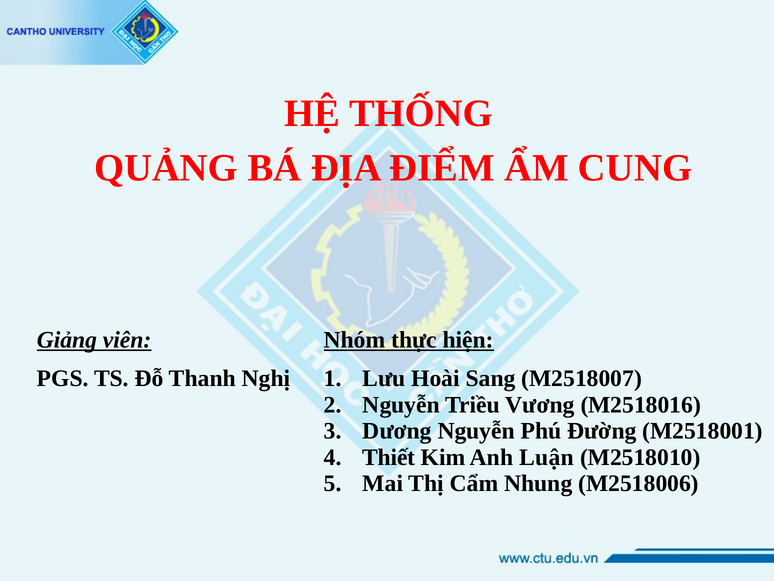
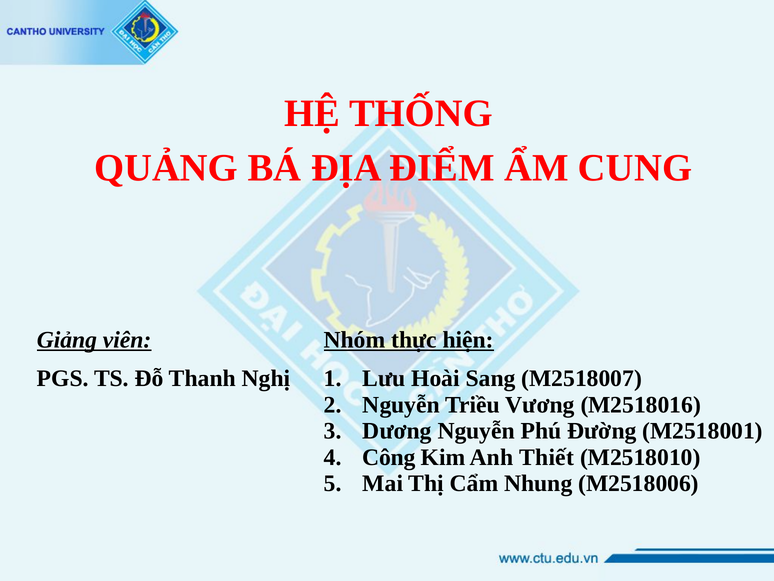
Thiết: Thiết -> Công
Luận: Luận -> Thiết
